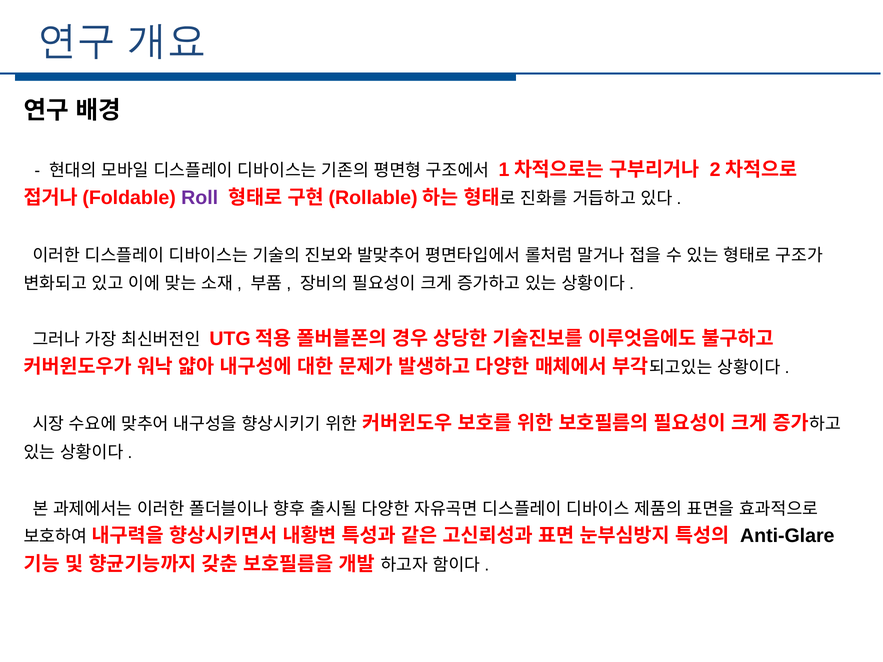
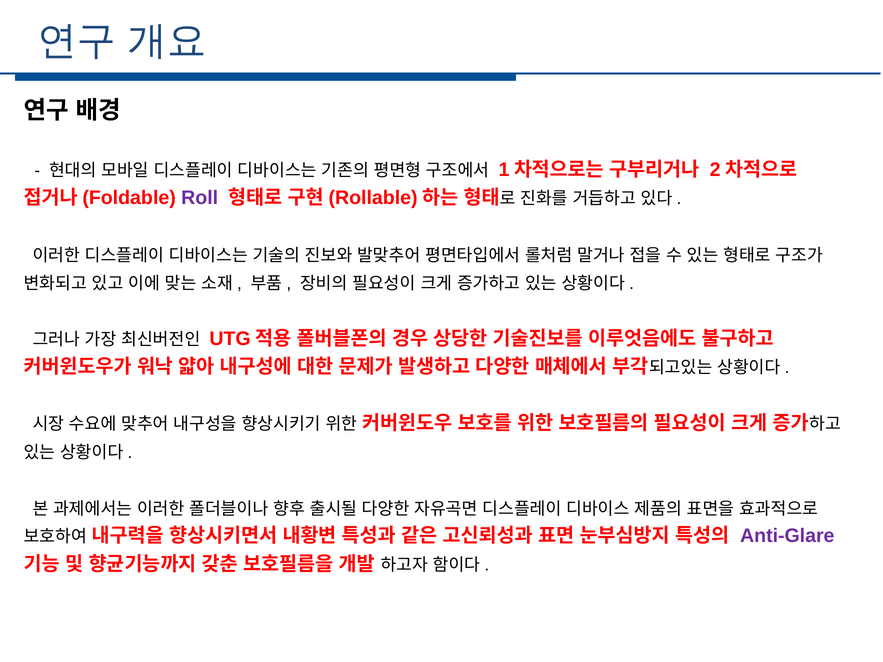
Anti-Glare colour: black -> purple
